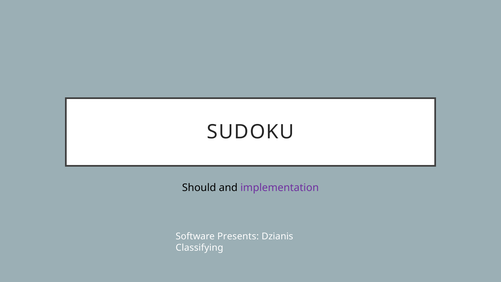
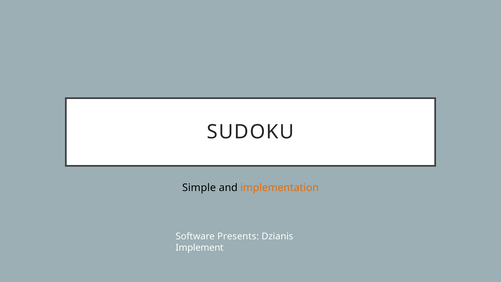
Should: Should -> Simple
implementation colour: purple -> orange
Classifying: Classifying -> Implement
